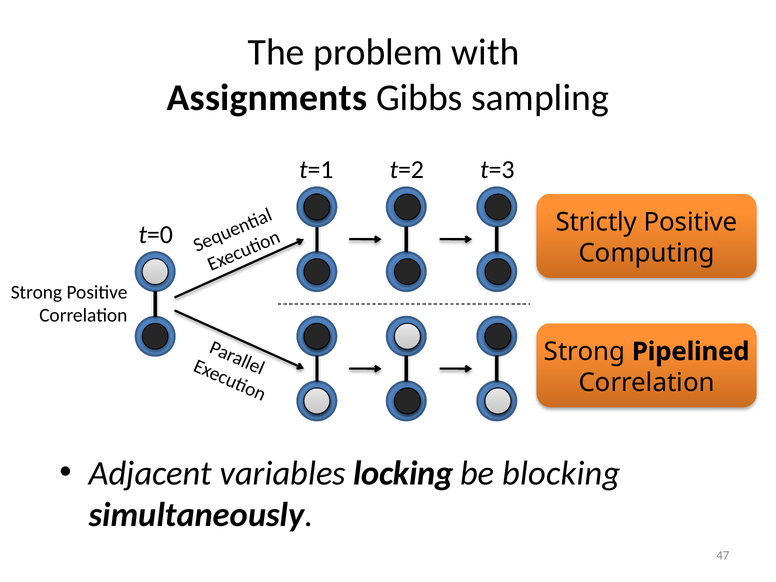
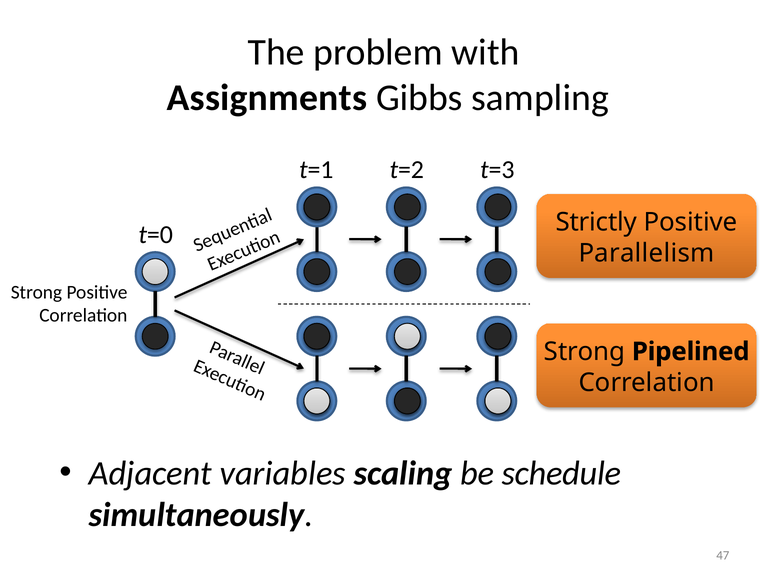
Computing: Computing -> Parallelism
locking: locking -> scaling
blocking: blocking -> schedule
